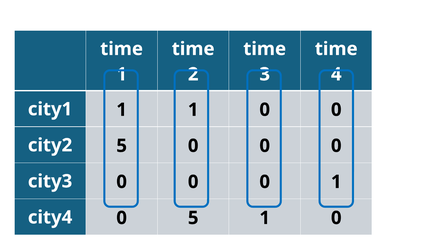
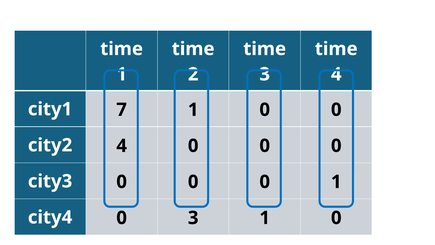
city1 1: 1 -> 7
city2 5: 5 -> 4
0 5: 5 -> 3
